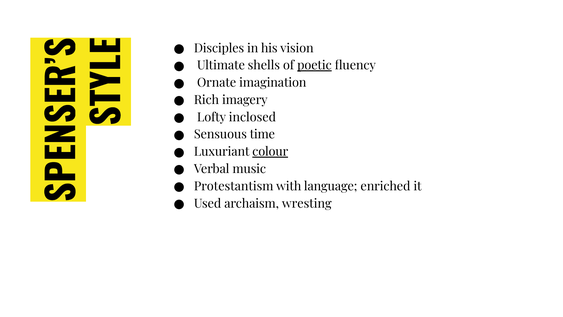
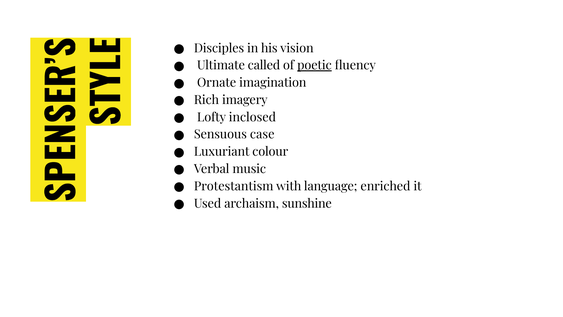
shells: shells -> called
time: time -> case
colour underline: present -> none
wresting: wresting -> sunshine
